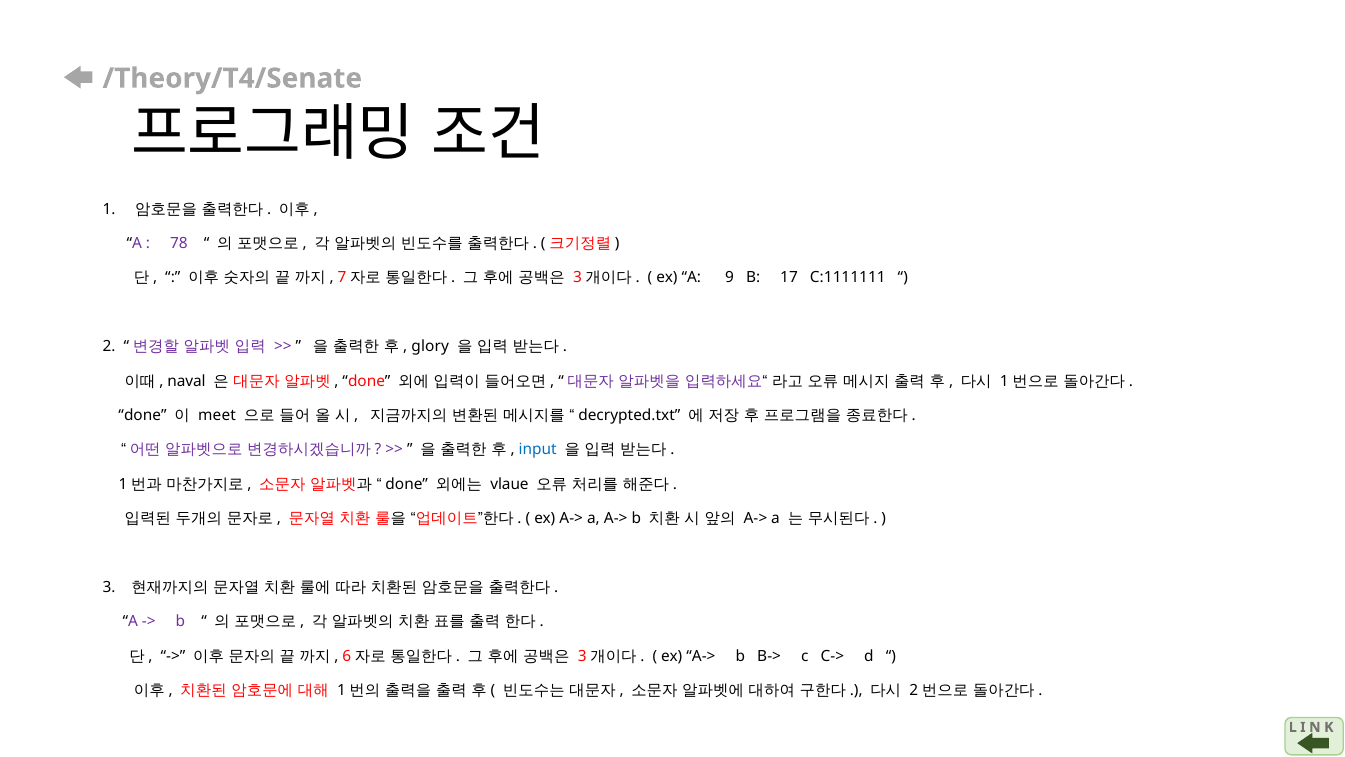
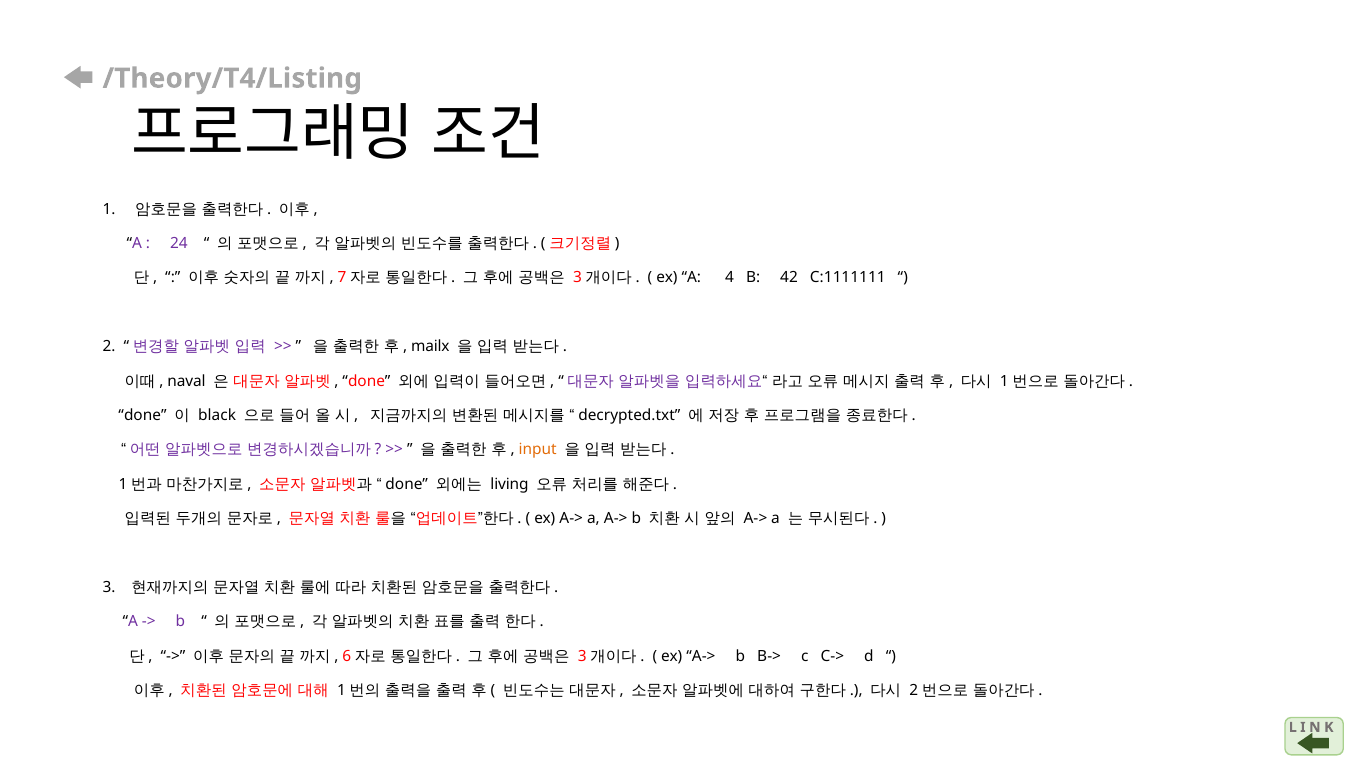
/Theory/T4/Senate: /Theory/T4/Senate -> /Theory/T4/Listing
78: 78 -> 24
9: 9 -> 4
17: 17 -> 42
glory: glory -> mailx
meet: meet -> black
input colour: blue -> orange
vlaue: vlaue -> living
